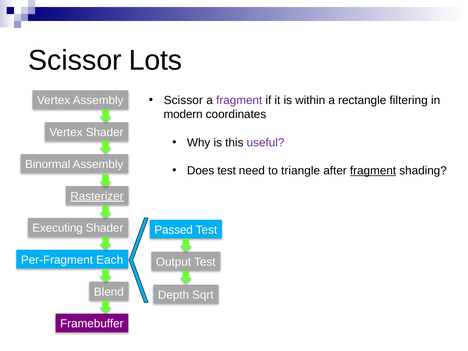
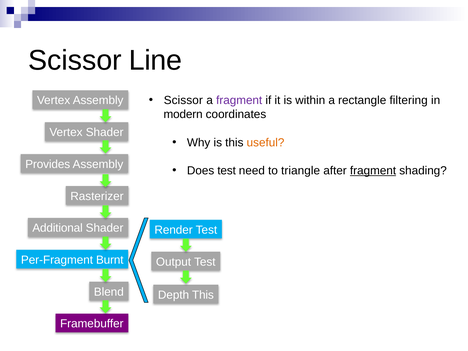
Lots: Lots -> Line
useful colour: purple -> orange
Binormal: Binormal -> Provides
Rasterizer underline: present -> none
Executing: Executing -> Additional
Passed: Passed -> Render
Each: Each -> Burnt
Depth Sqrt: Sqrt -> This
